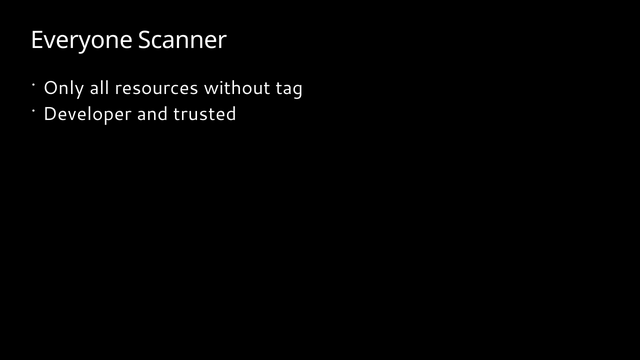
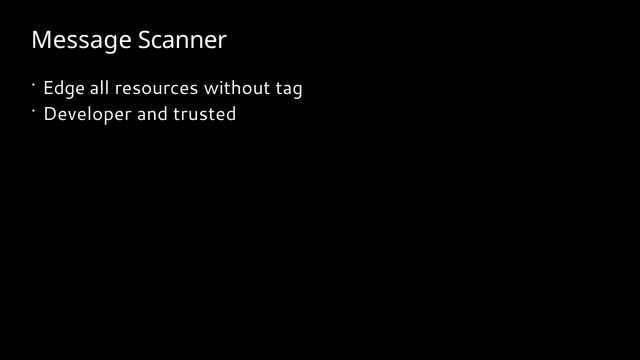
Everyone: Everyone -> Message
Only: Only -> Edge
